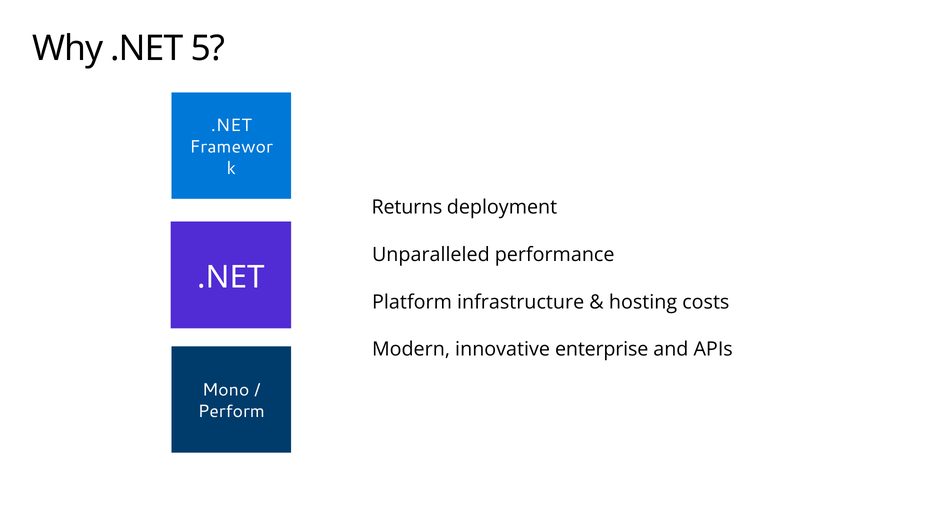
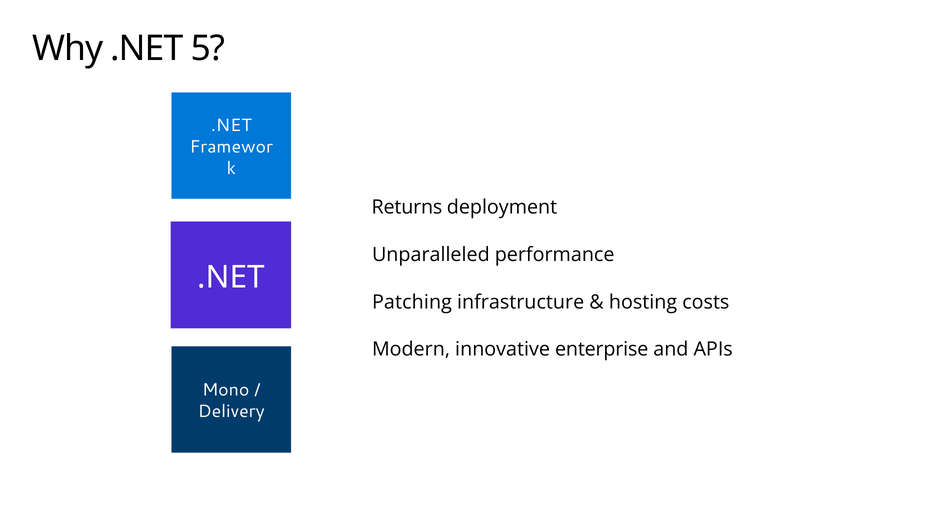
Platform: Platform -> Patching
Perform: Perform -> Delivery
